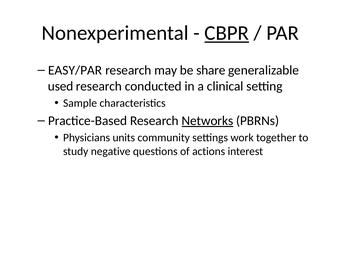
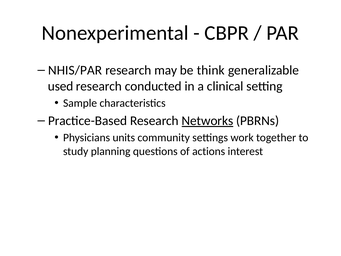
CBPR underline: present -> none
EASY/PAR: EASY/PAR -> NHIS/PAR
share: share -> think
negative: negative -> planning
